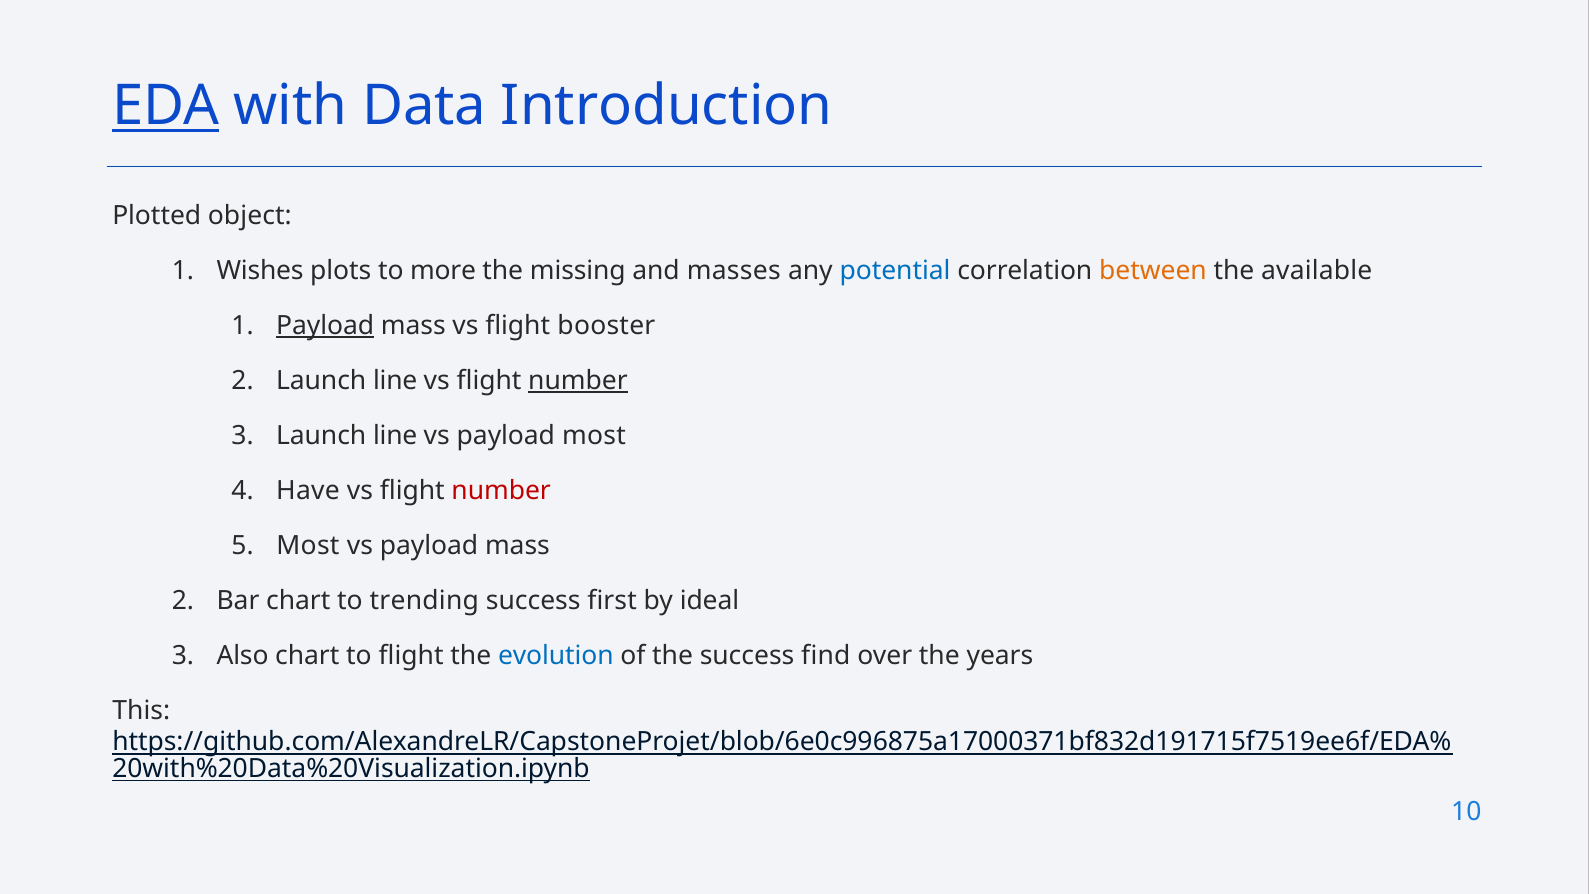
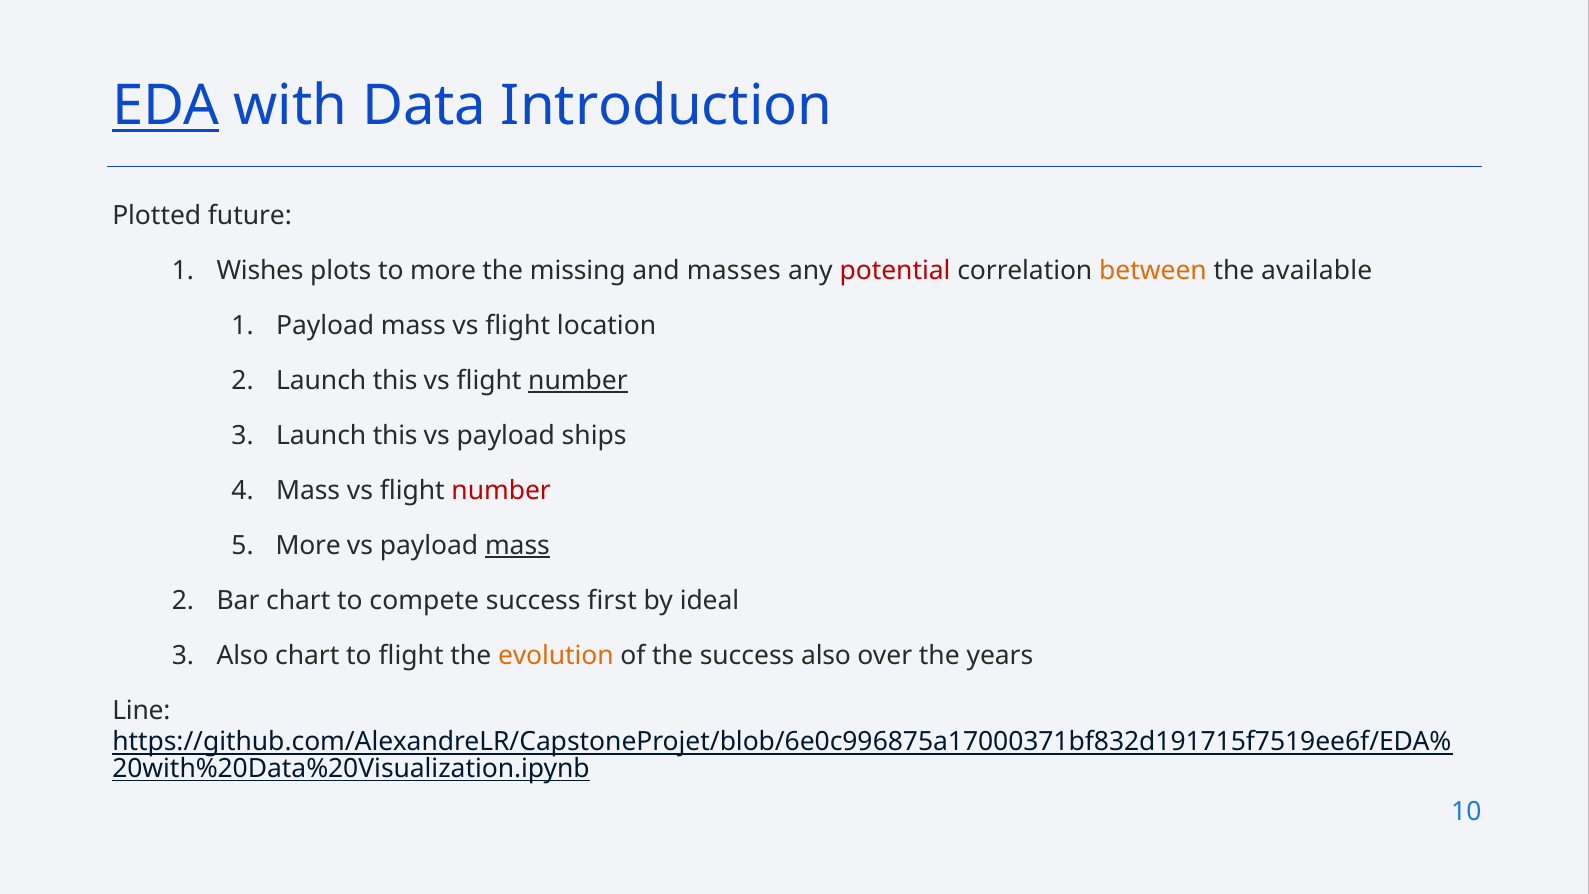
object: object -> future
potential colour: blue -> red
Payload at (325, 326) underline: present -> none
booster: booster -> location
line at (395, 381): line -> this
line at (395, 435): line -> this
payload most: most -> ships
Have at (308, 490): Have -> Mass
Most at (308, 545): Most -> More
mass at (517, 545) underline: none -> present
trending: trending -> compete
evolution colour: blue -> orange
success find: find -> also
This: This -> Line
